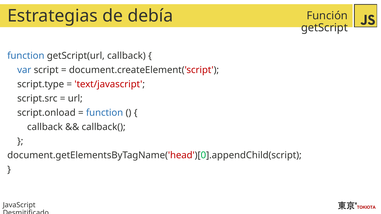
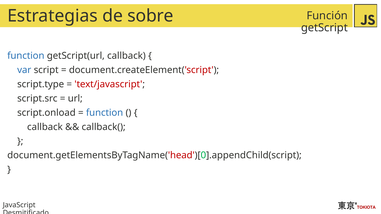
debía: debía -> sobre
